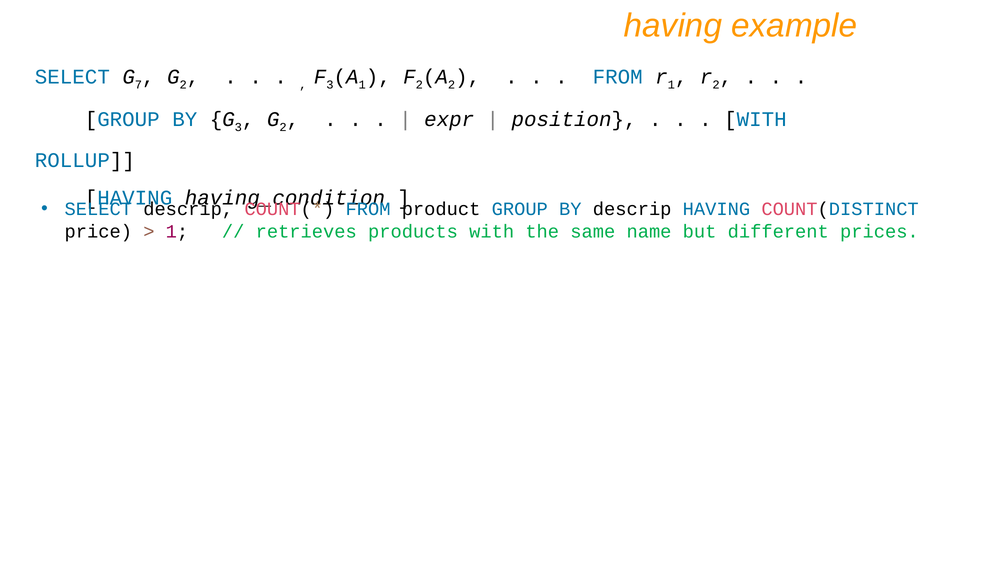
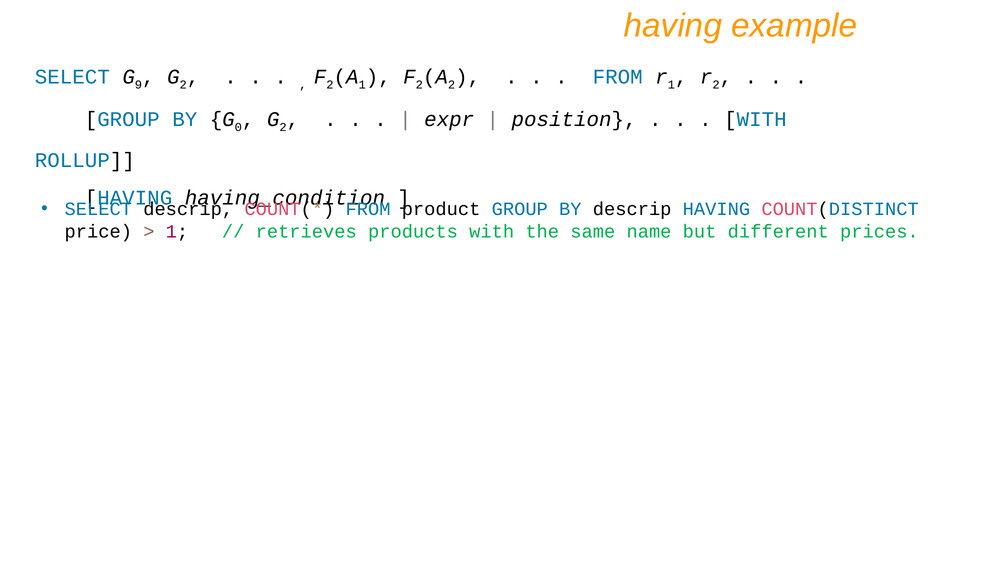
7: 7 -> 9
3 at (330, 85): 3 -> 2
3 at (238, 127): 3 -> 0
